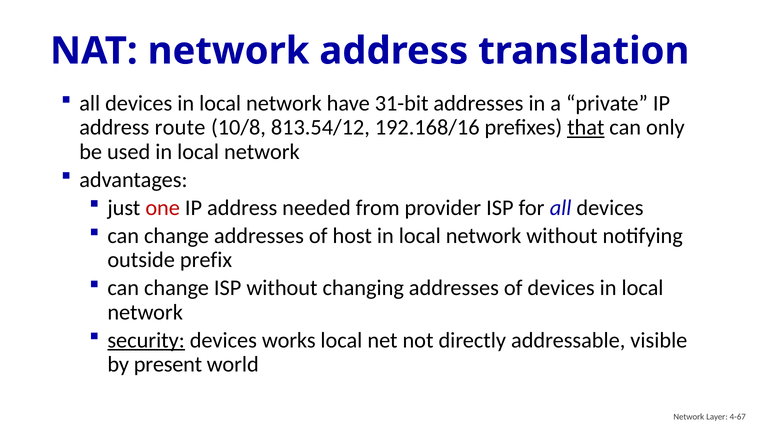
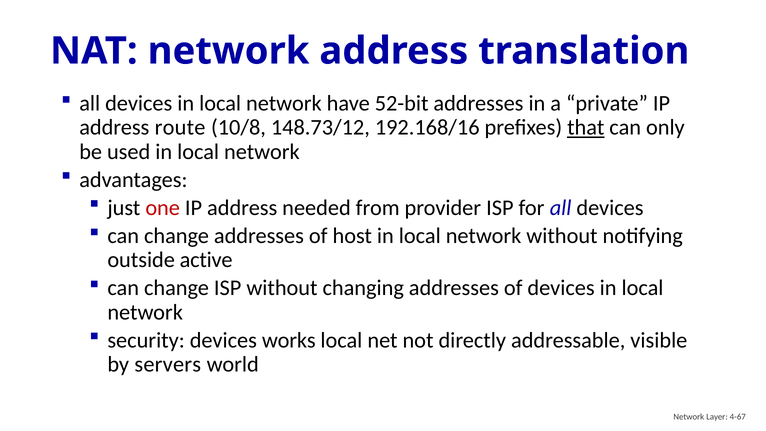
31-bit: 31-bit -> 52-bit
813.54/12: 813.54/12 -> 148.73/12
prefix: prefix -> active
security underline: present -> none
present: present -> servers
